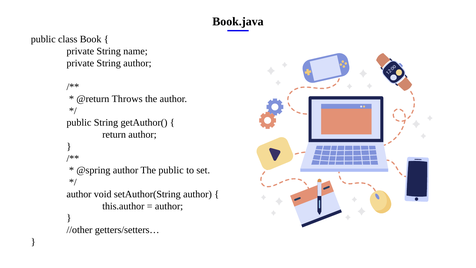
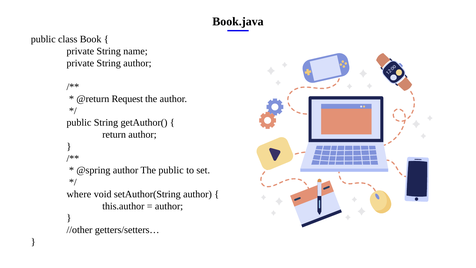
Throws: Throws -> Request
author at (79, 194): author -> where
